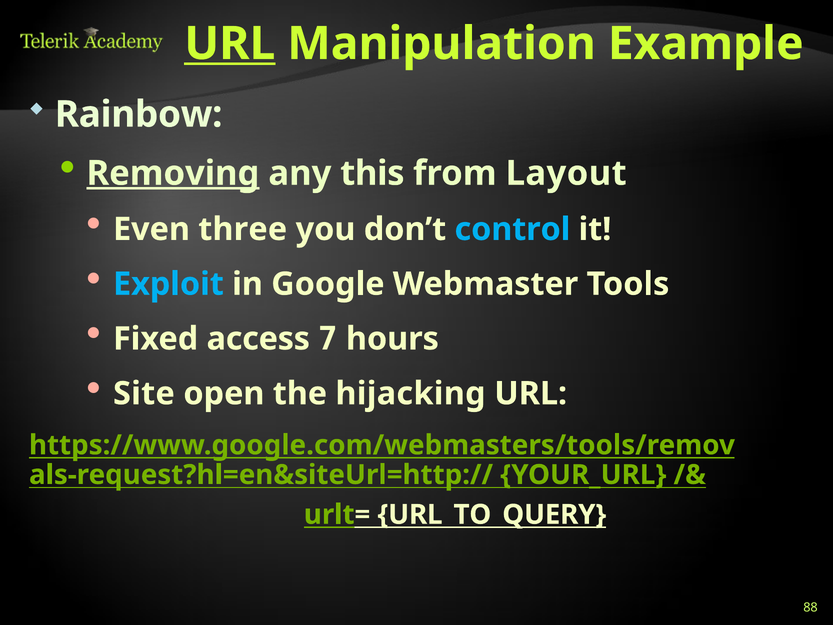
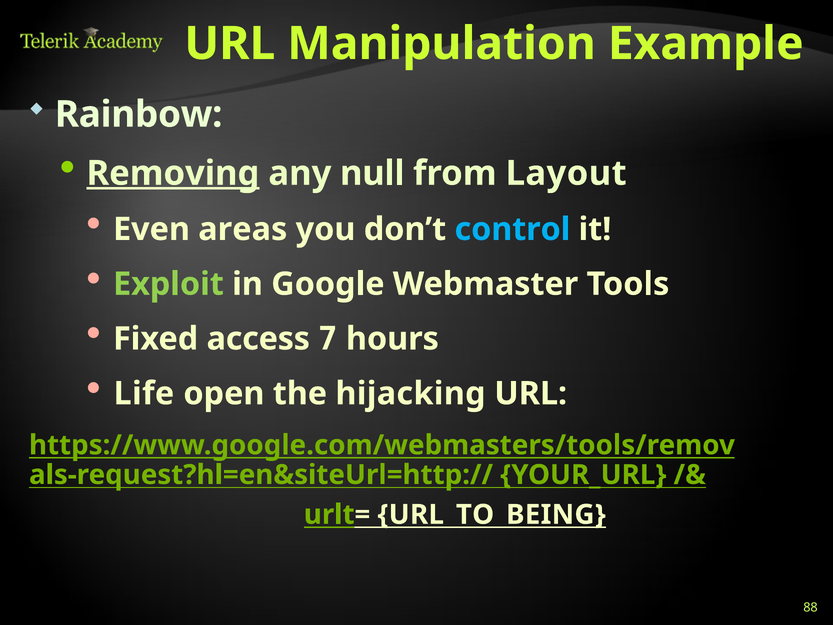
URL at (230, 44) underline: present -> none
this: this -> null
three: three -> areas
Exploit colour: light blue -> light green
Site: Site -> Life
URL_TO_QUERY: URL_TO_QUERY -> URL_TO_BEING
